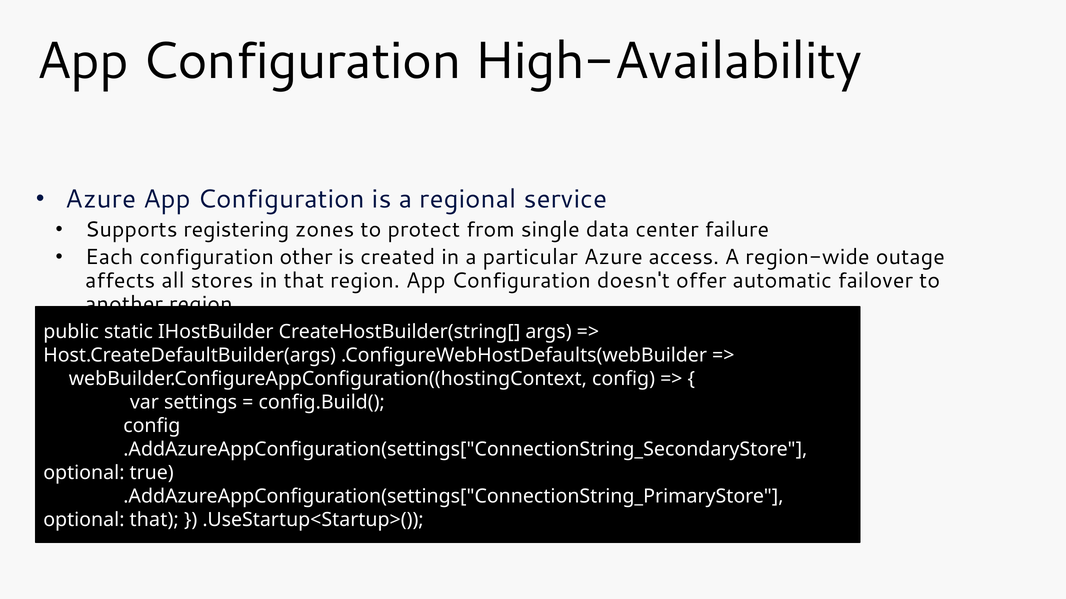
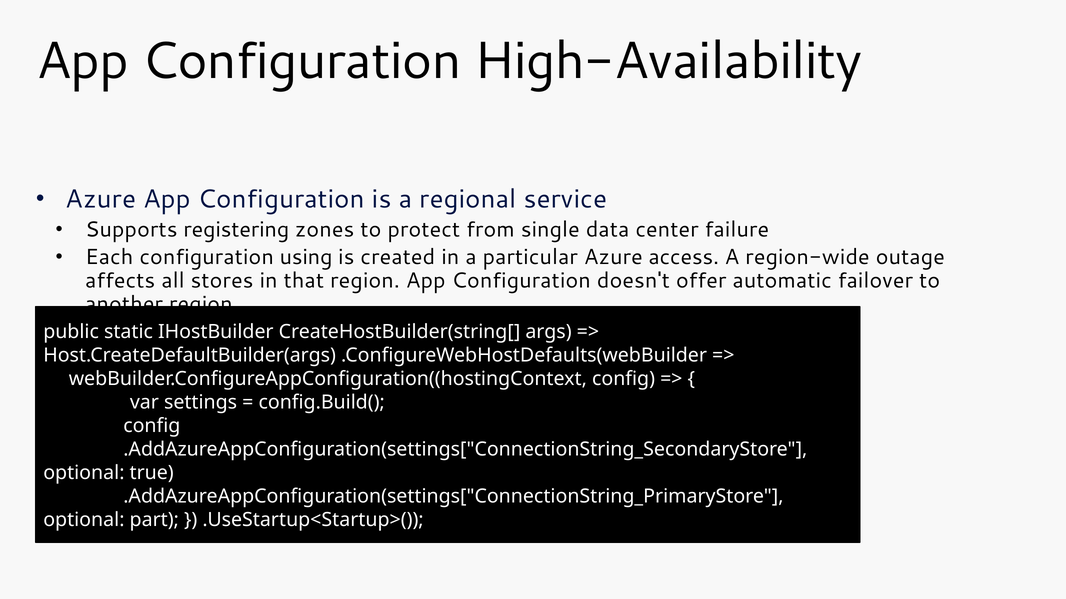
other: other -> using
optional that: that -> part
